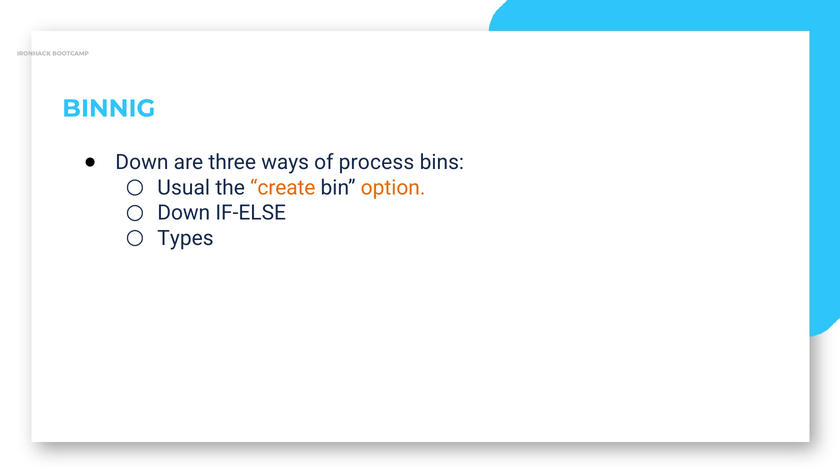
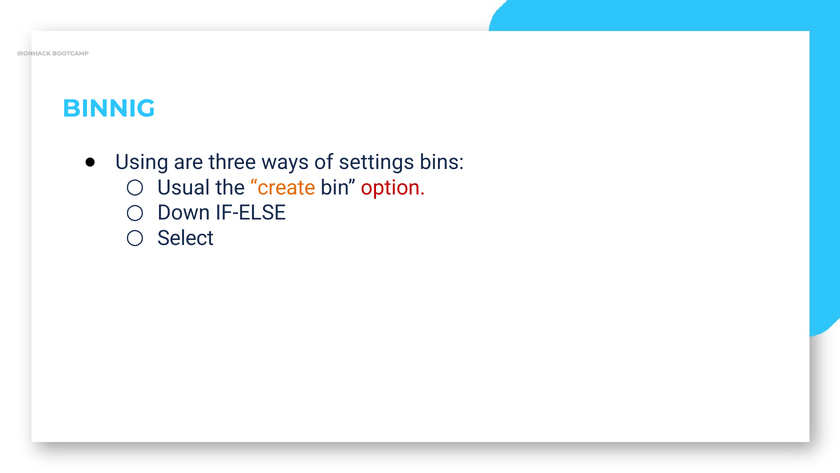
Down at (142, 162): Down -> Using
process: process -> settings
option colour: orange -> red
Types: Types -> Select
